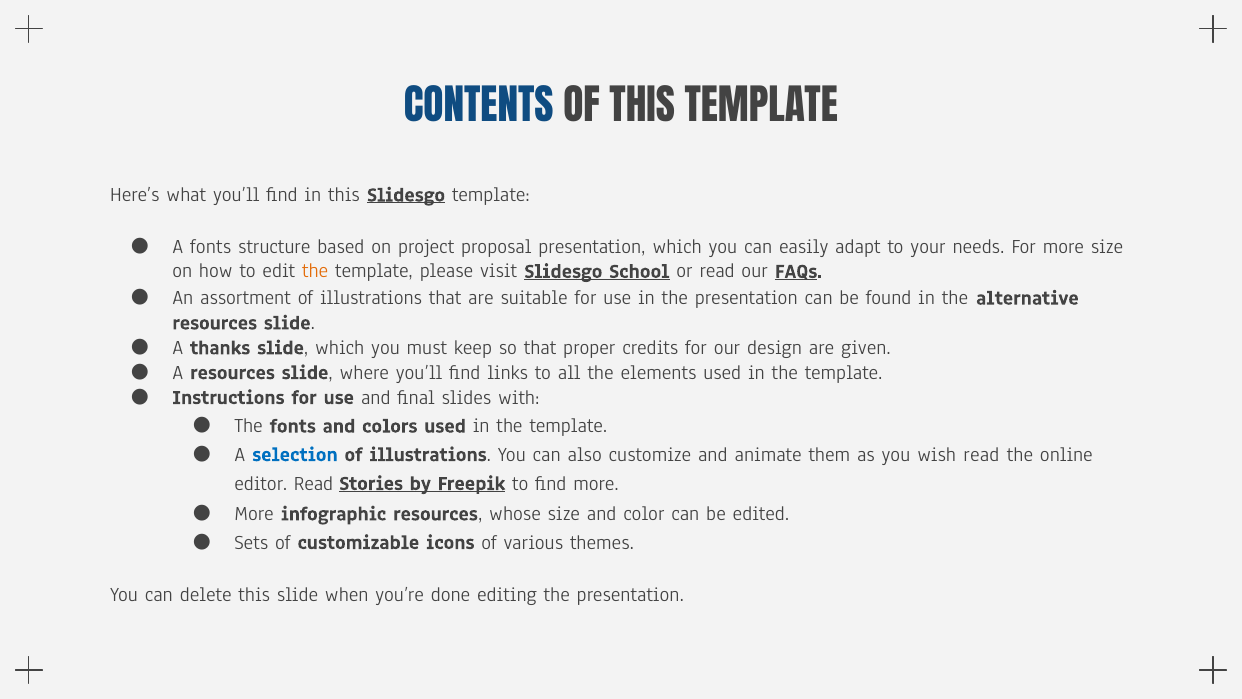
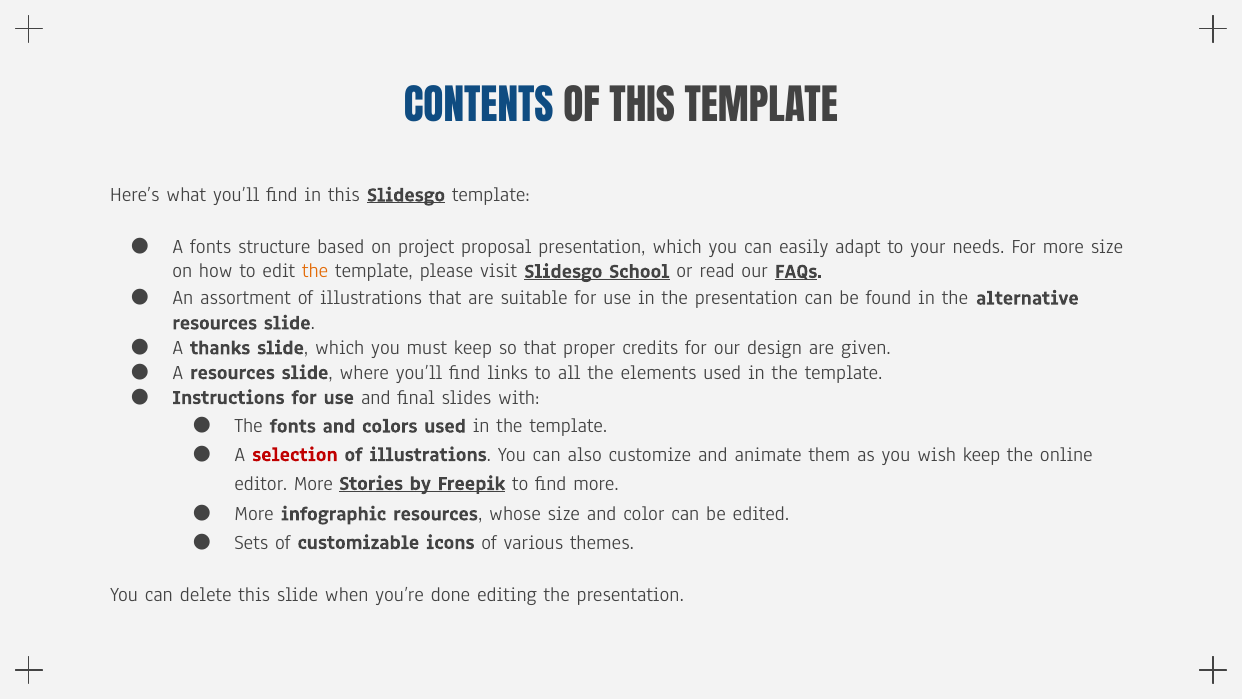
selection colour: blue -> red
wish read: read -> keep
editor Read: Read -> More
